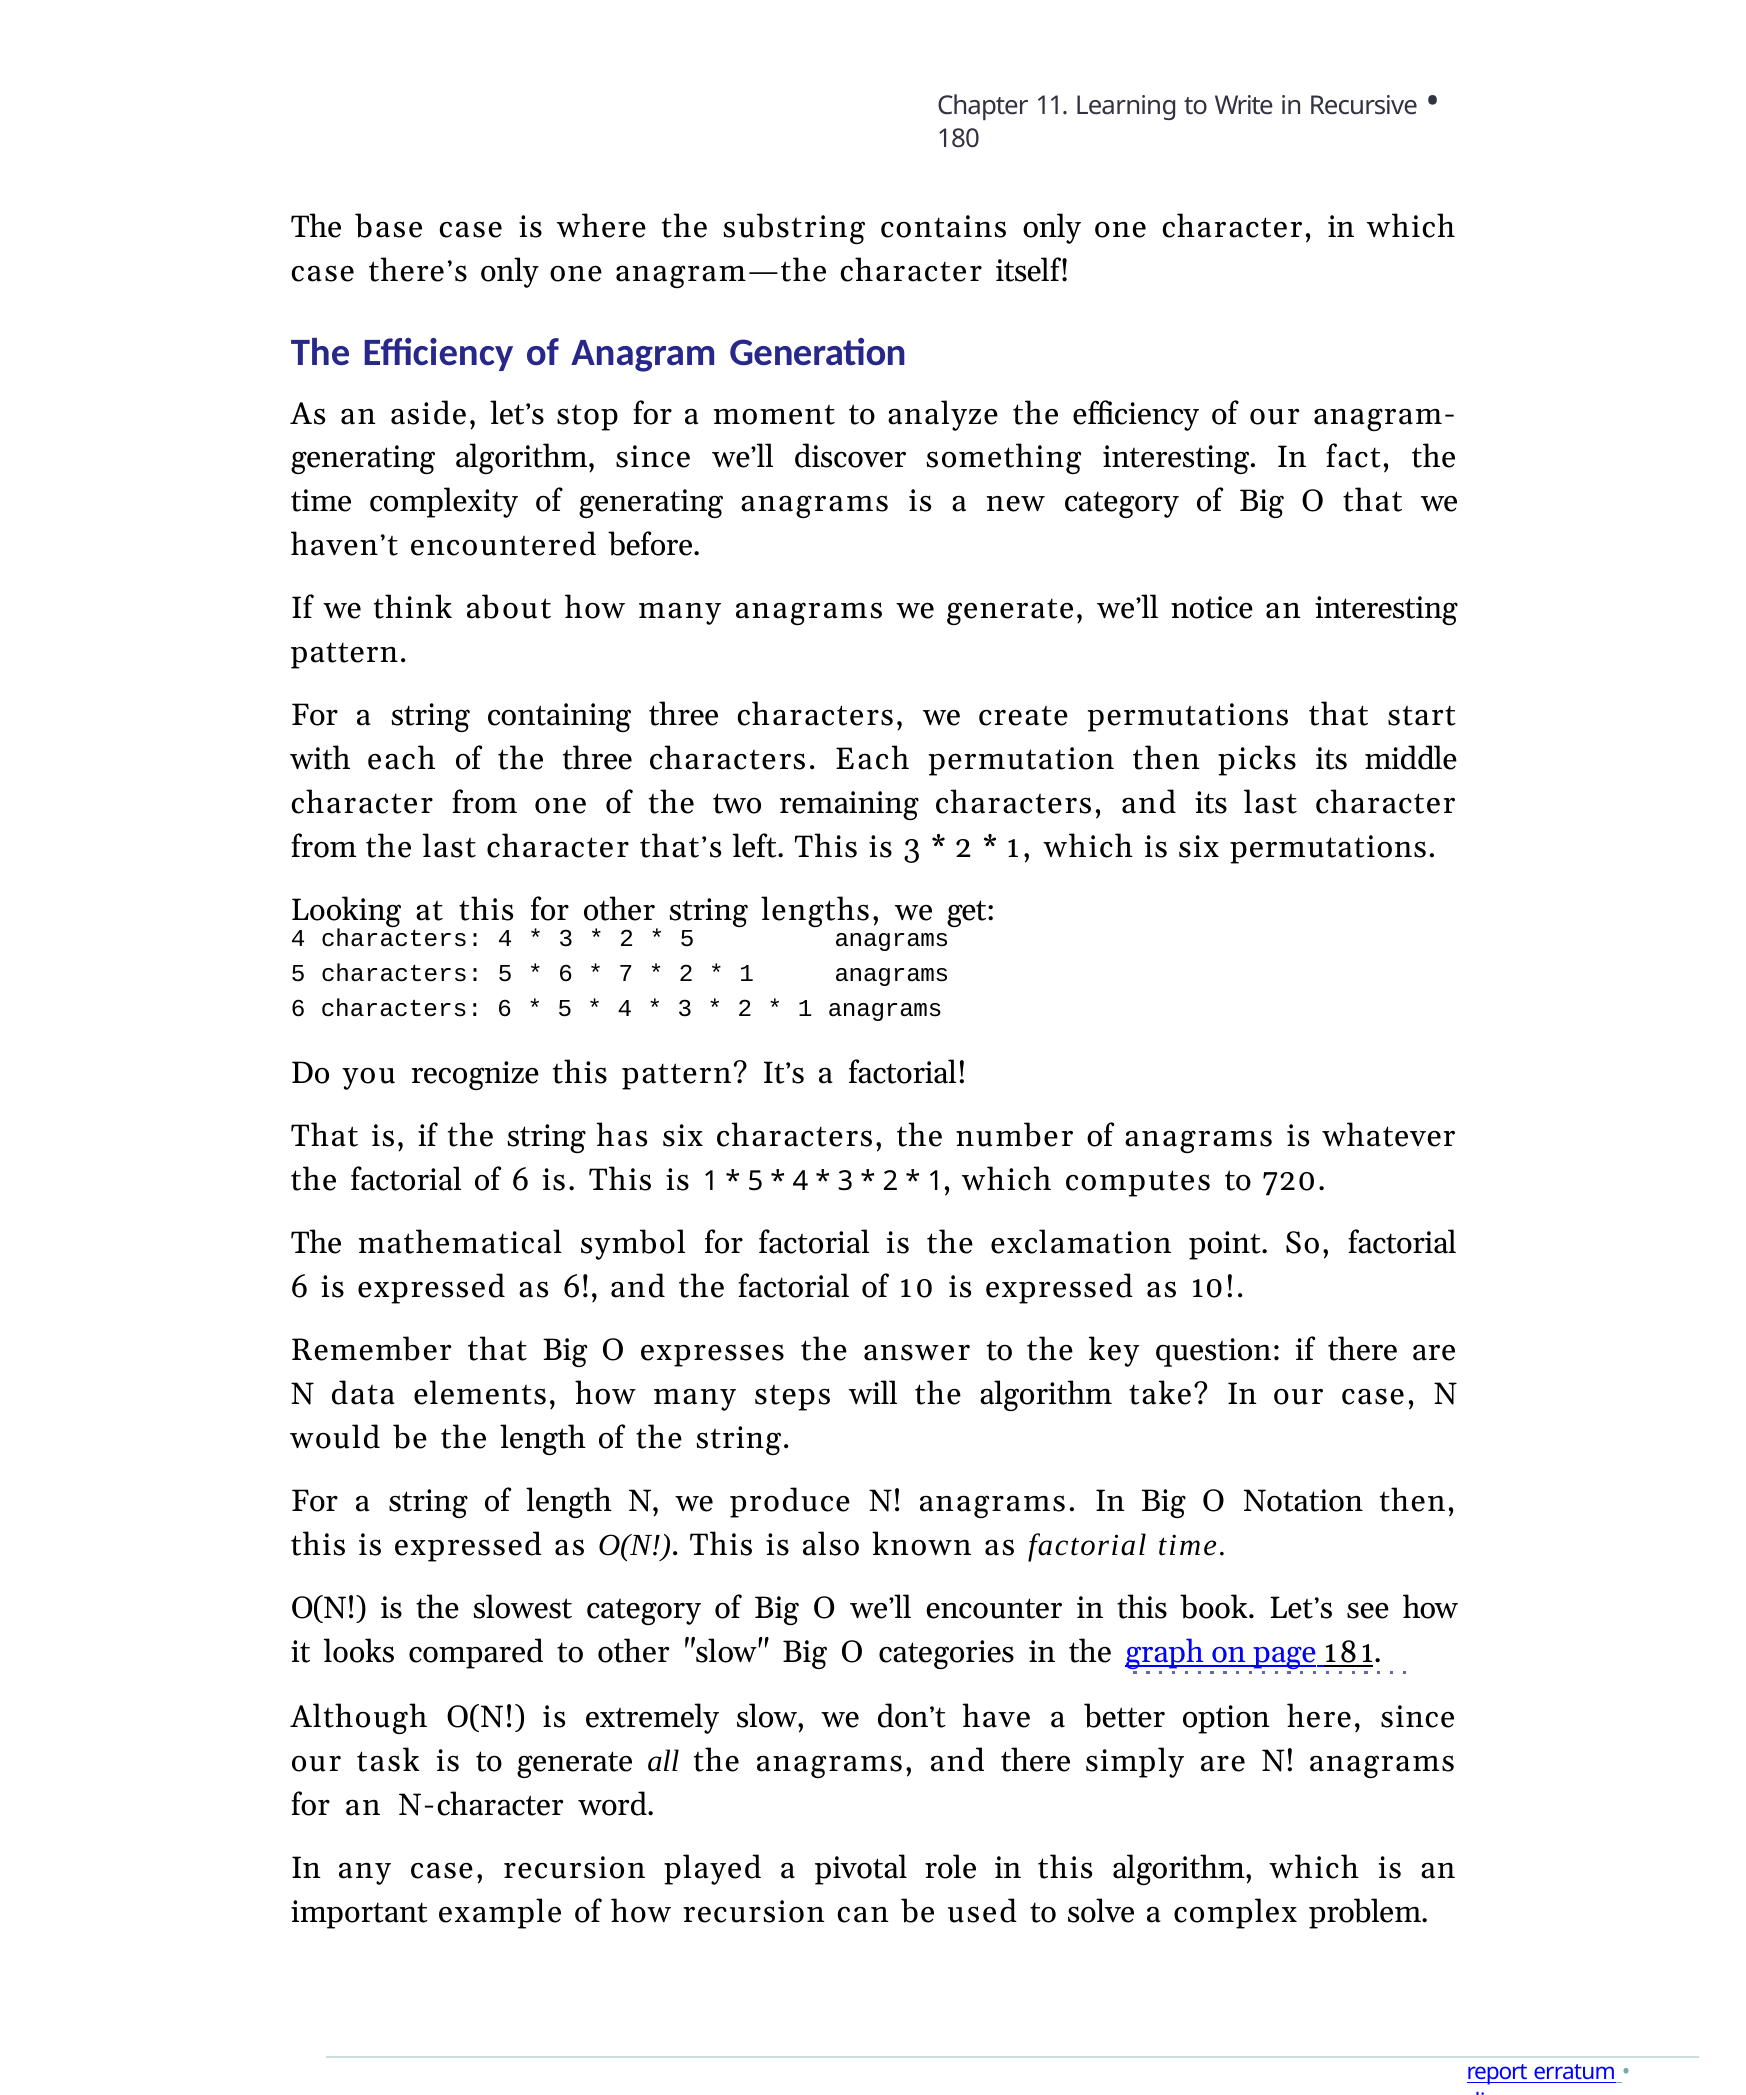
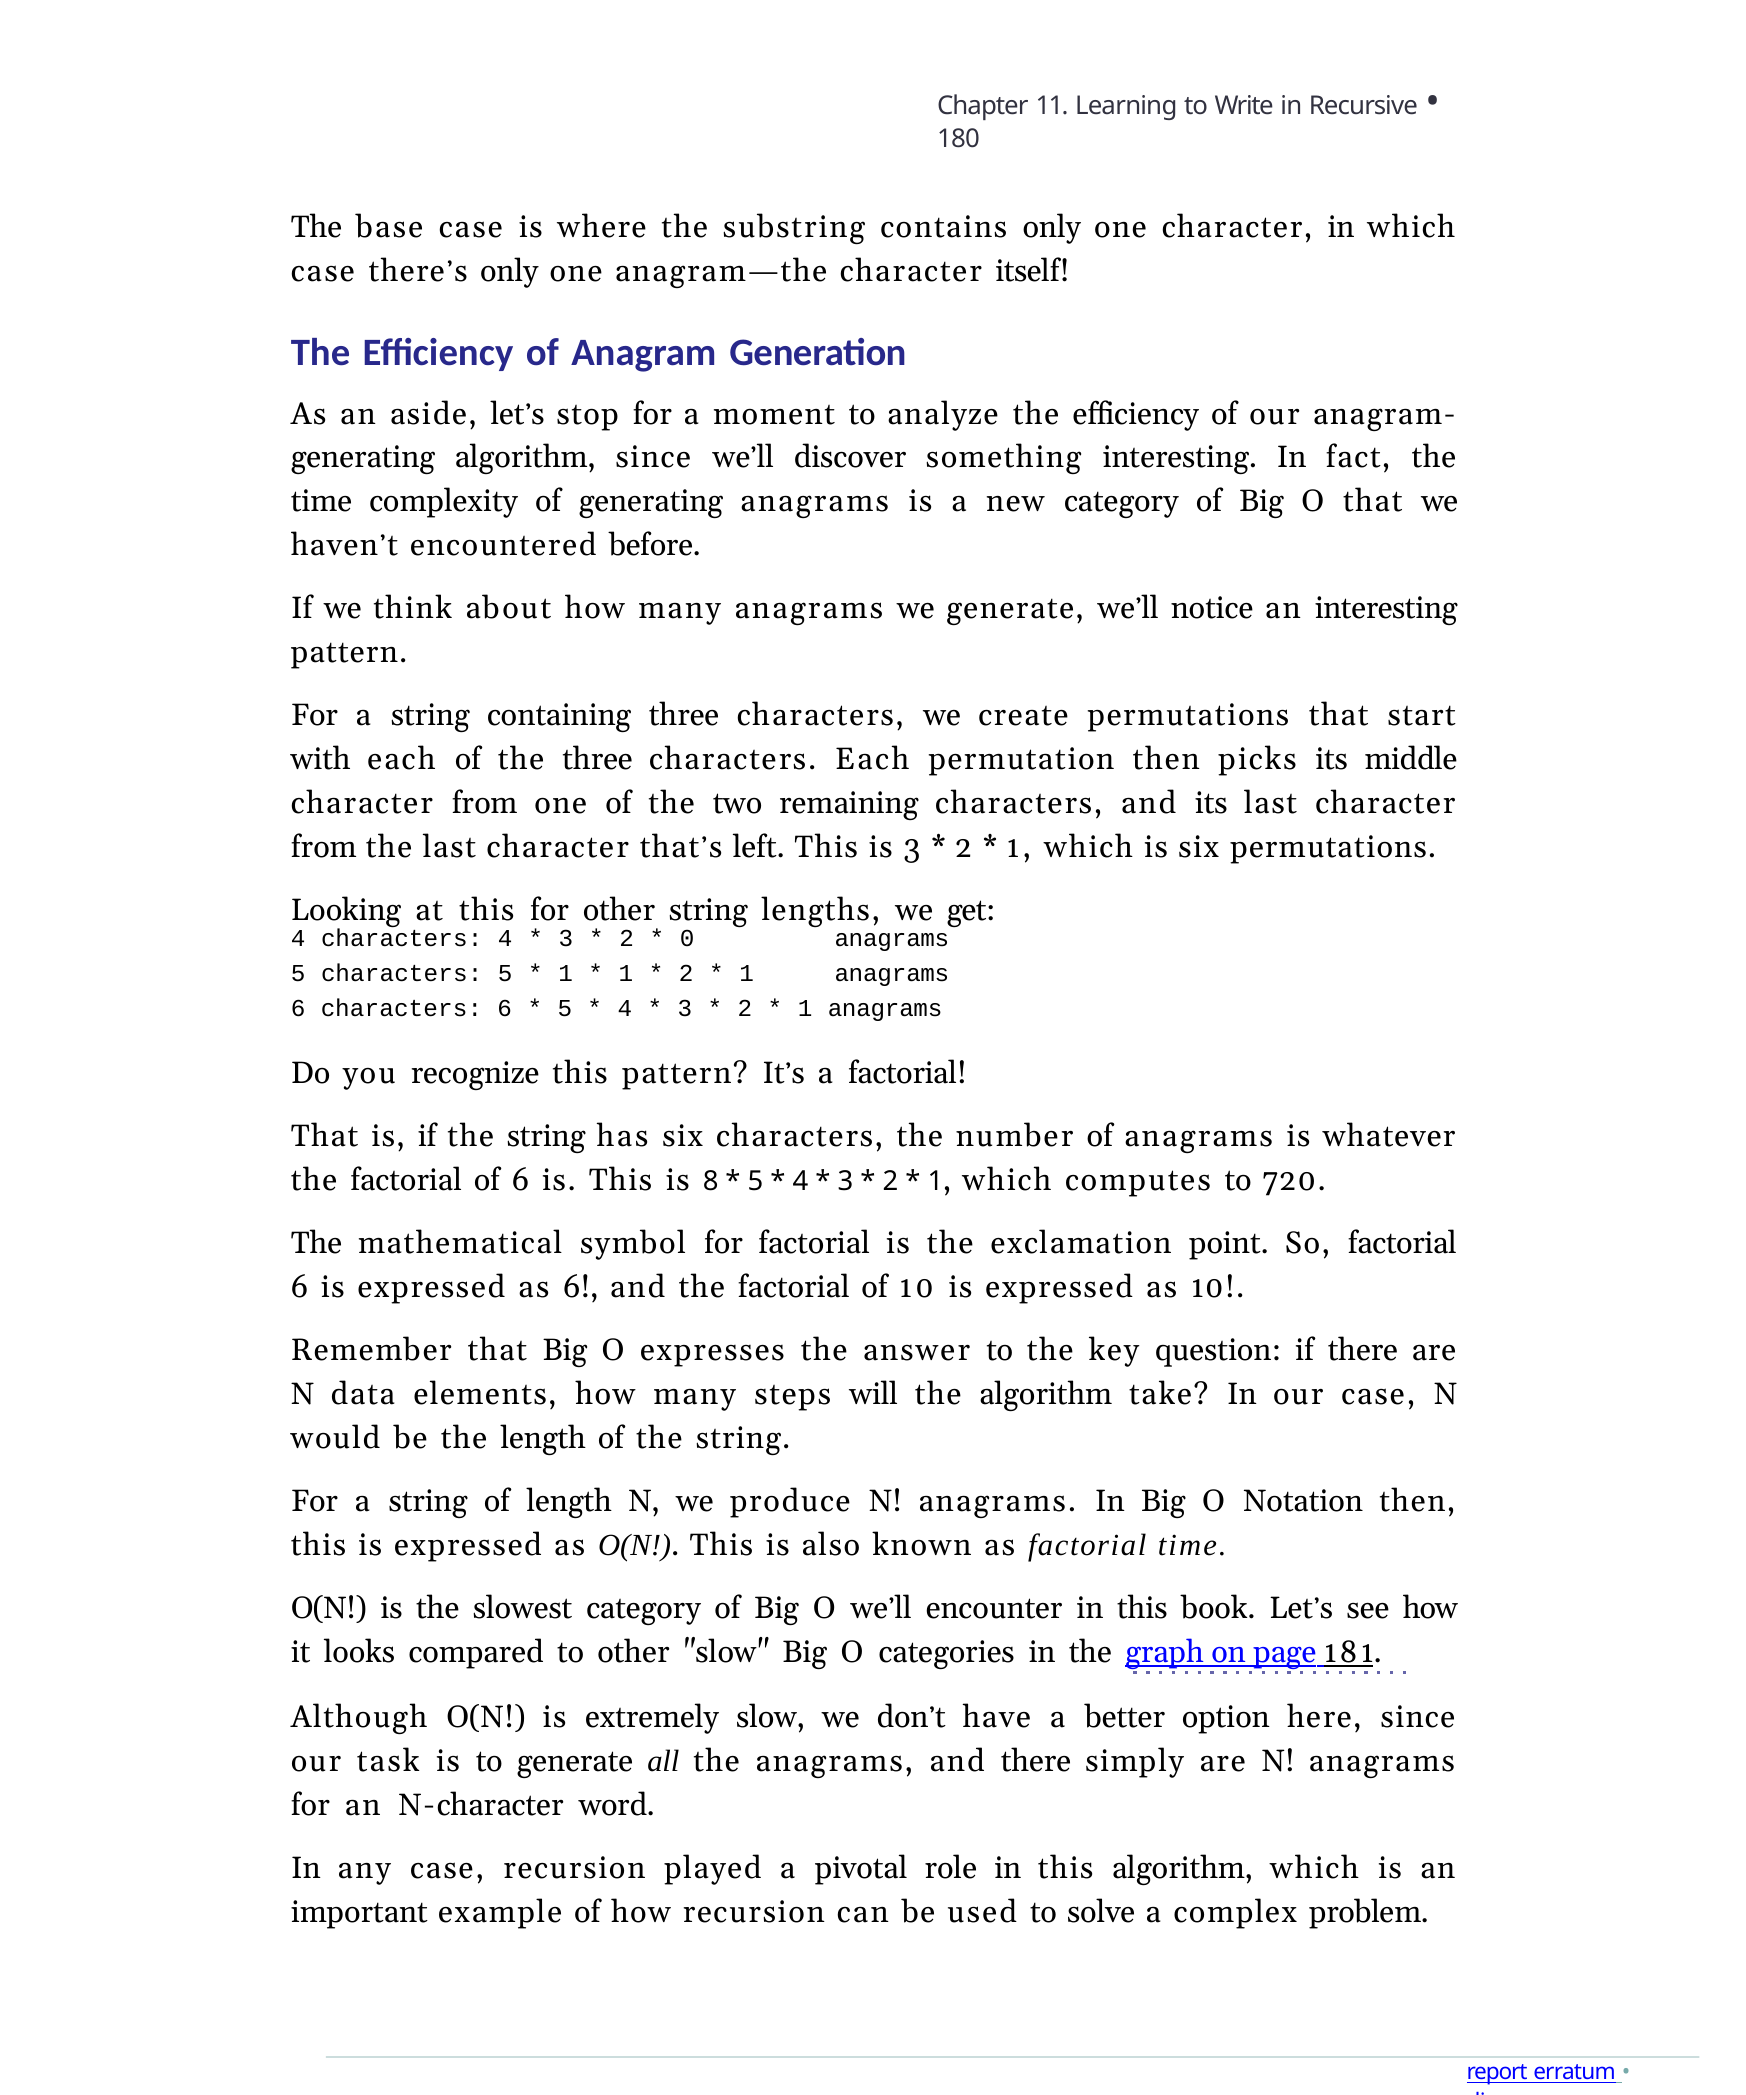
5 at (687, 939): 5 -> 0
6 at (566, 974): 6 -> 1
7 at (626, 974): 7 -> 1
is 1: 1 -> 8
